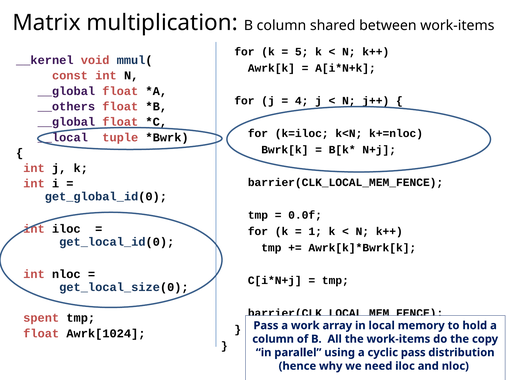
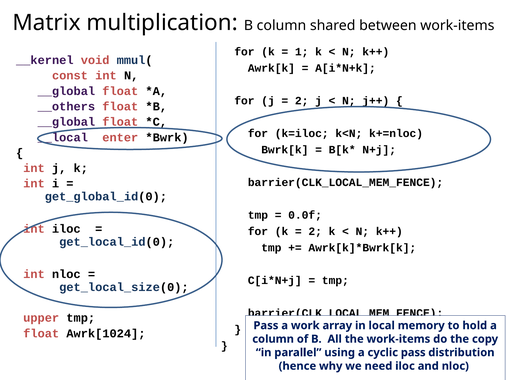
5: 5 -> 1
4 at (302, 101): 4 -> 2
tuple: tuple -> enter
1 at (315, 232): 1 -> 2
spent: spent -> upper
